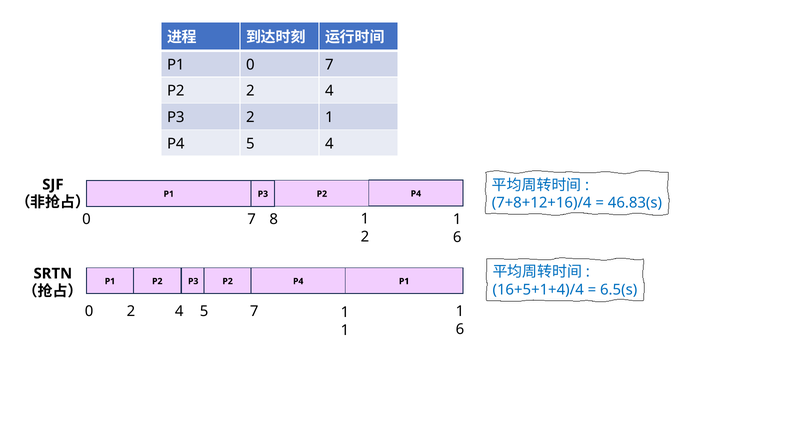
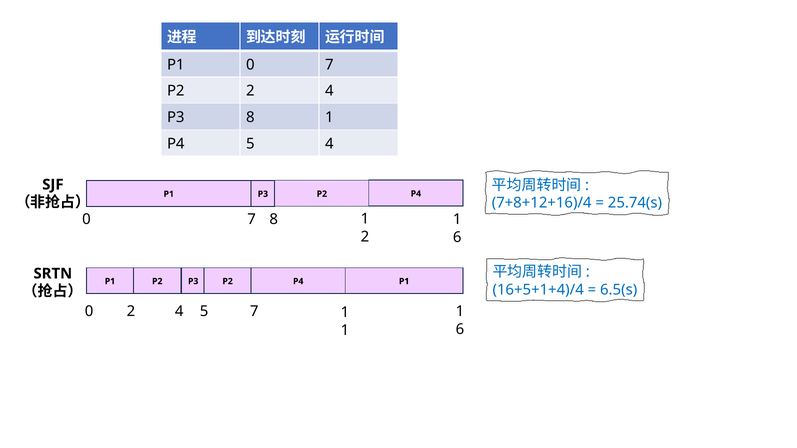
P3 2: 2 -> 8
46.83(s: 46.83(s -> 25.74(s
